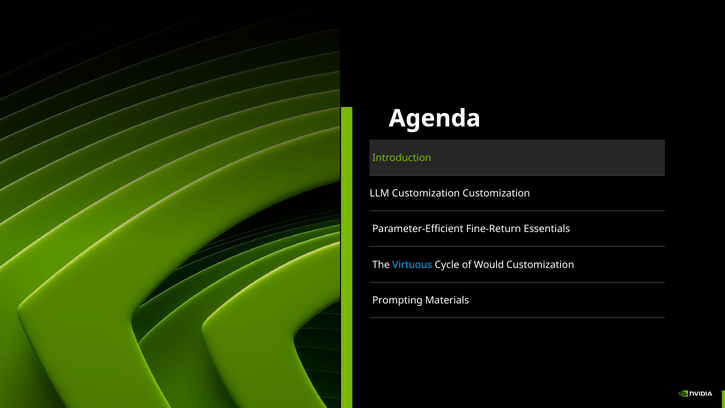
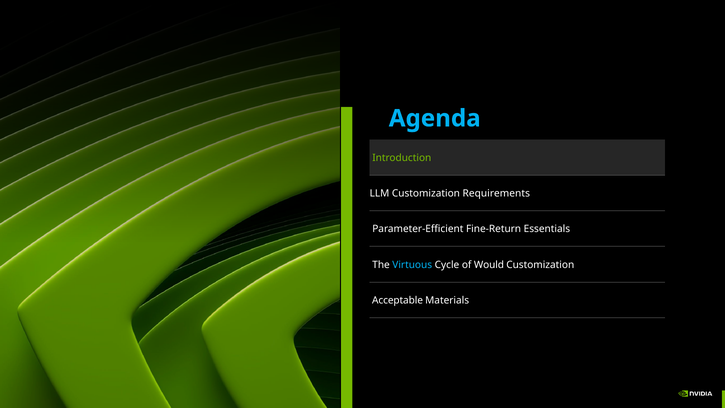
Agenda colour: white -> light blue
Customization Customization: Customization -> Requirements
Prompting: Prompting -> Acceptable
